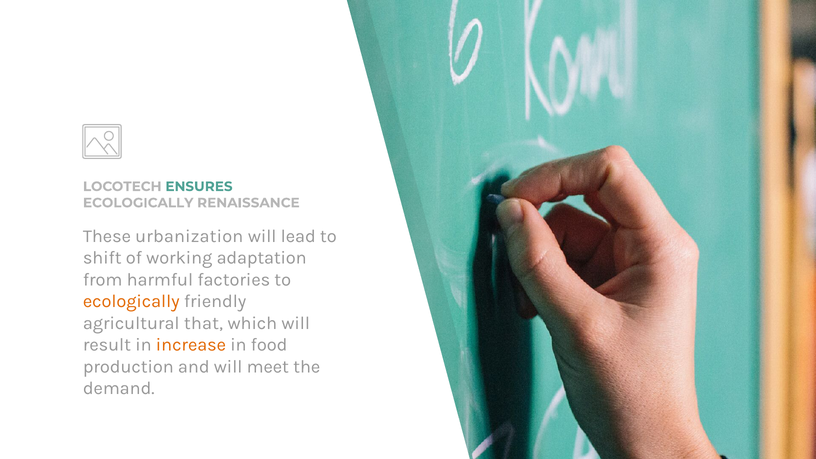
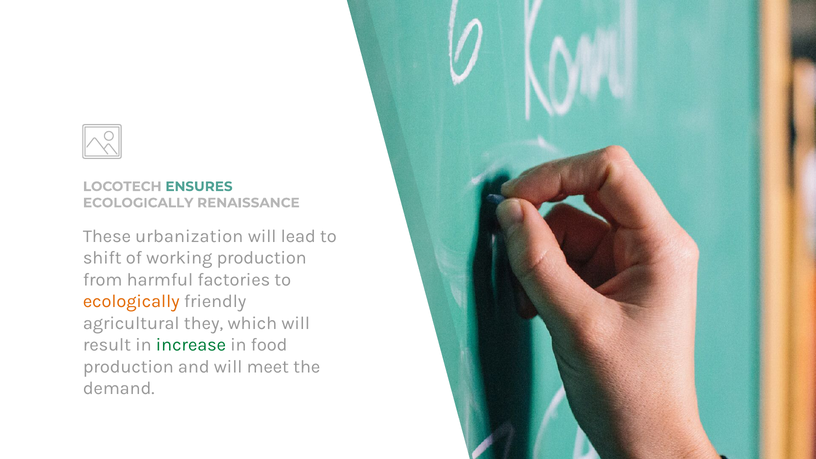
working adaptation: adaptation -> production
that: that -> they
increase colour: orange -> green
